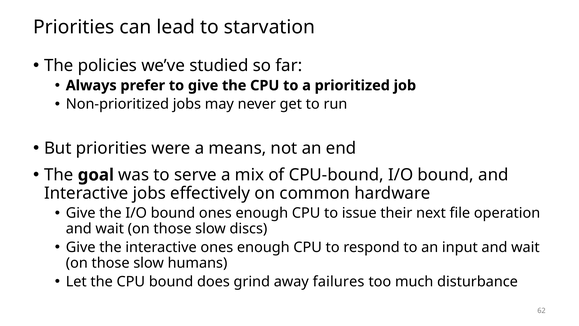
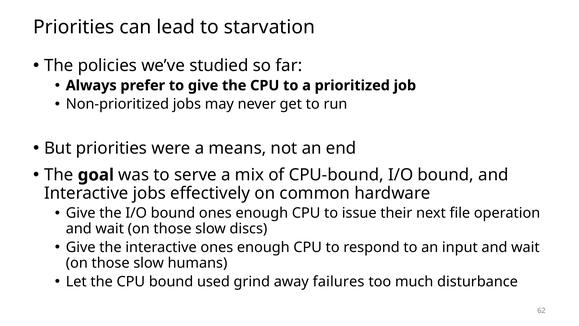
does: does -> used
